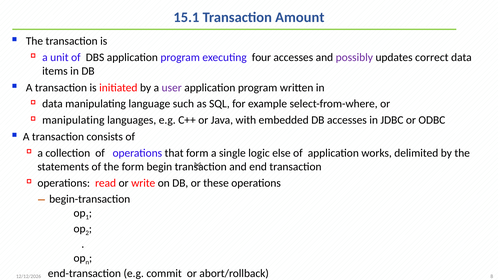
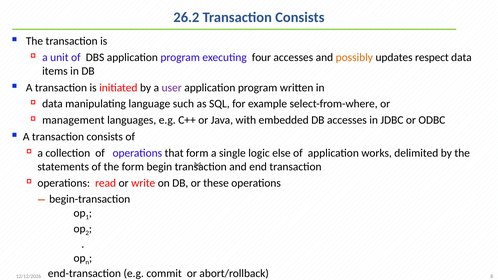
15.1: 15.1 -> 26.2
Amount at (300, 18): Amount -> Consists
possibly colour: purple -> orange
correct: correct -> respect
manipulating at (73, 120): manipulating -> management
